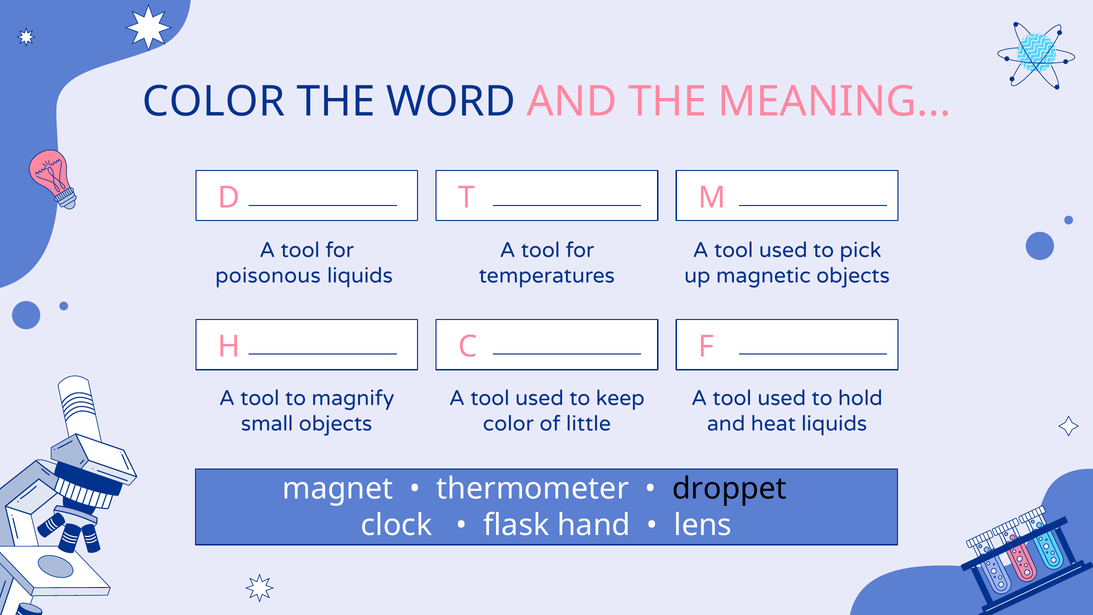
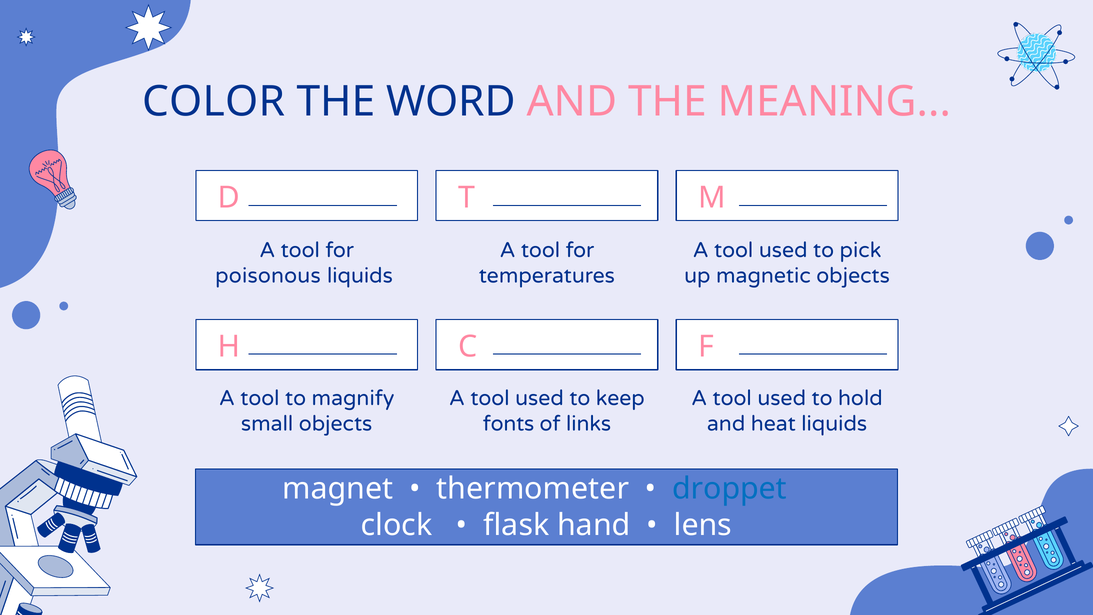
color at (508, 424): color -> fonts
little: little -> links
droppet colour: black -> blue
